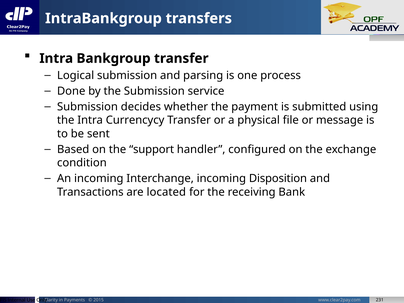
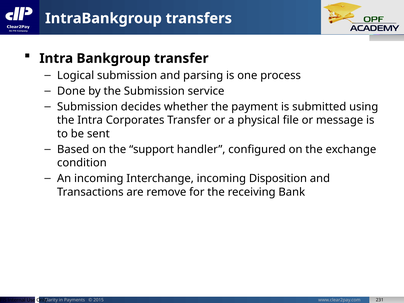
Currencycy: Currencycy -> Corporates
located: located -> remove
